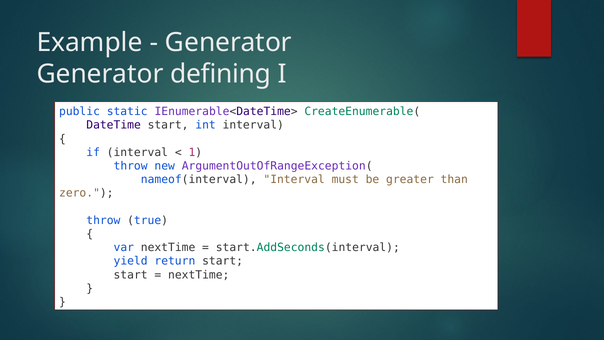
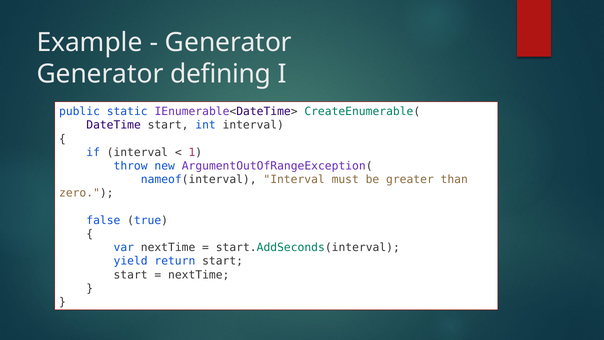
throw at (103, 220): throw -> false
